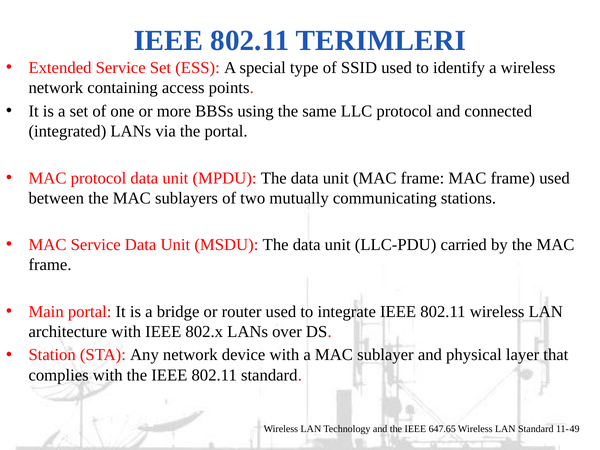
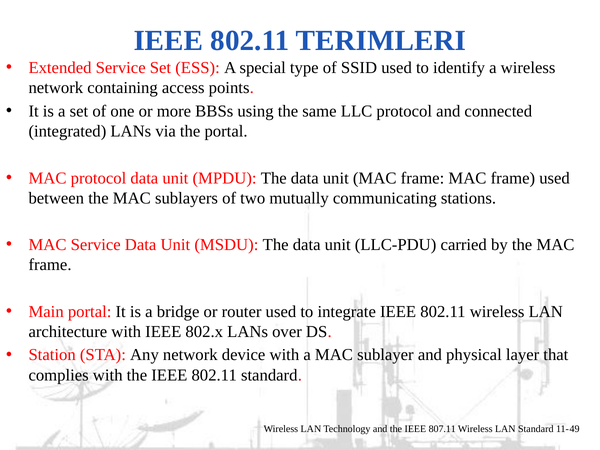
647.65: 647.65 -> 807.11
